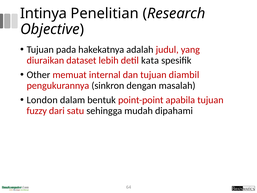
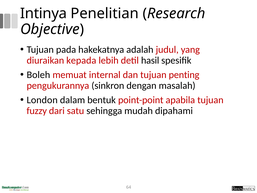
dataset: dataset -> kepada
kata: kata -> hasil
Other: Other -> Boleh
diambil: diambil -> penting
